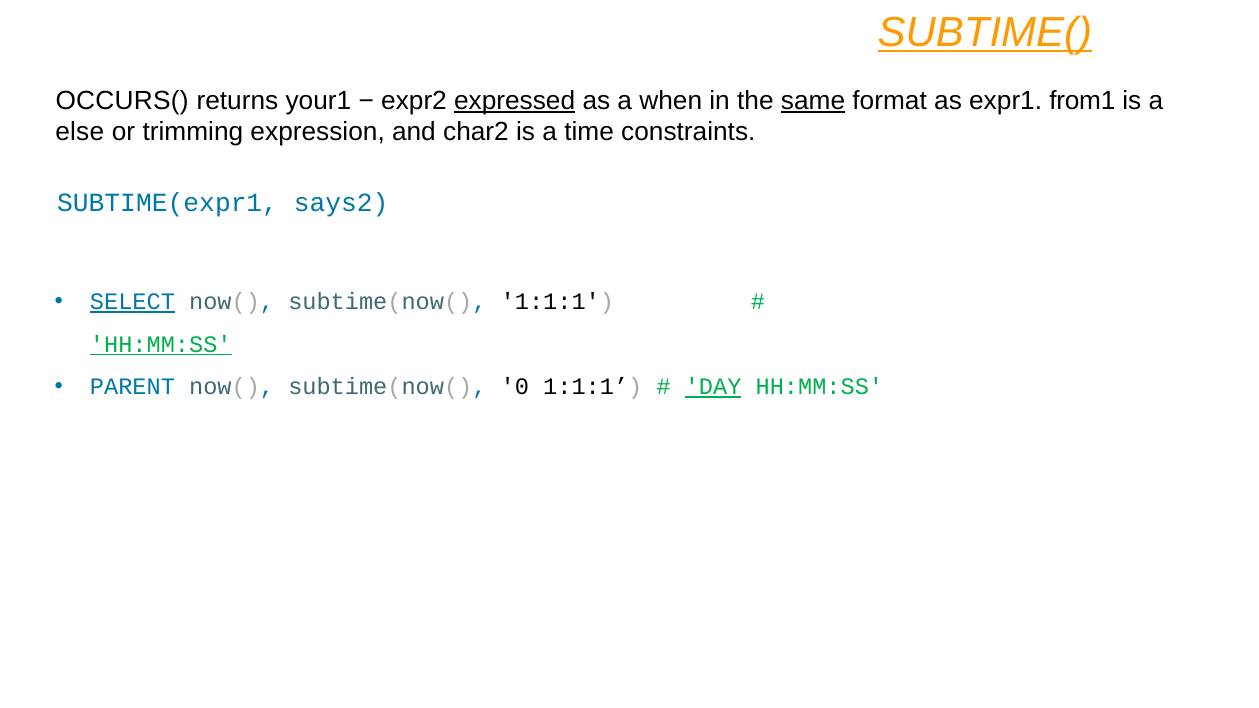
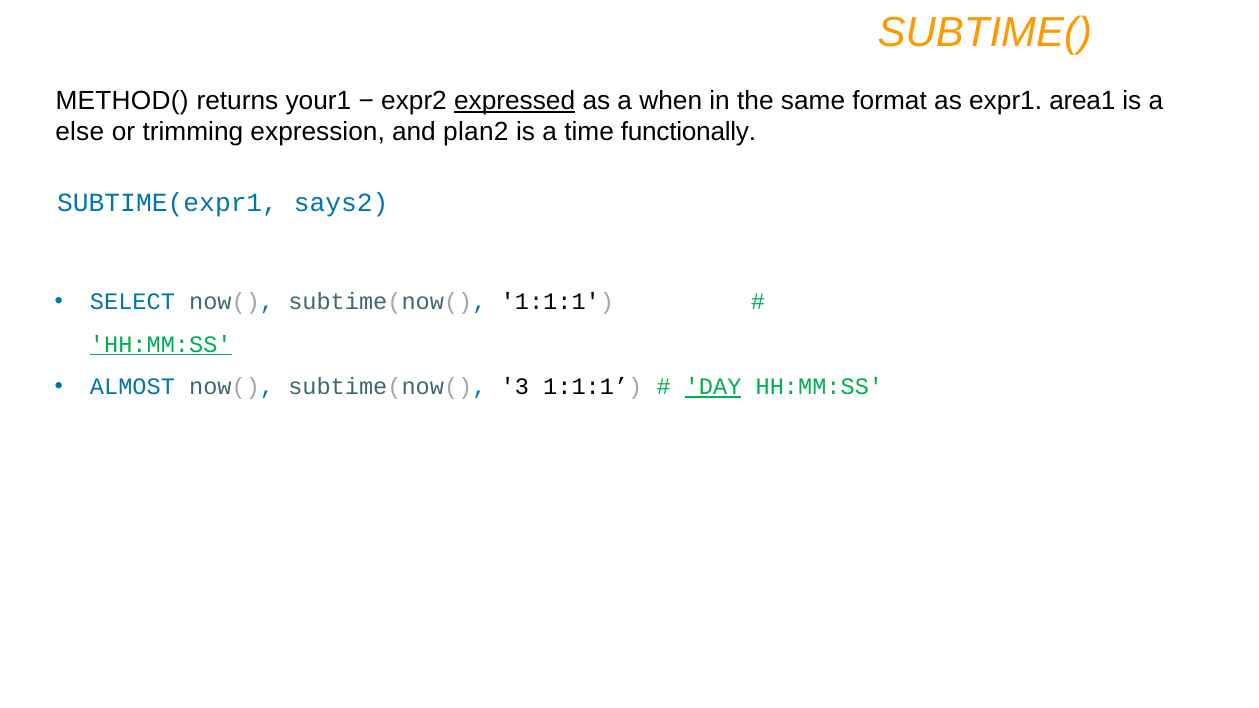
SUBTIME( underline: present -> none
OCCURS(: OCCURS( -> METHOD(
same underline: present -> none
from1: from1 -> area1
char2: char2 -> plan2
constraints: constraints -> functionally
SELECT underline: present -> none
PARENT: PARENT -> ALMOST
0: 0 -> 3
